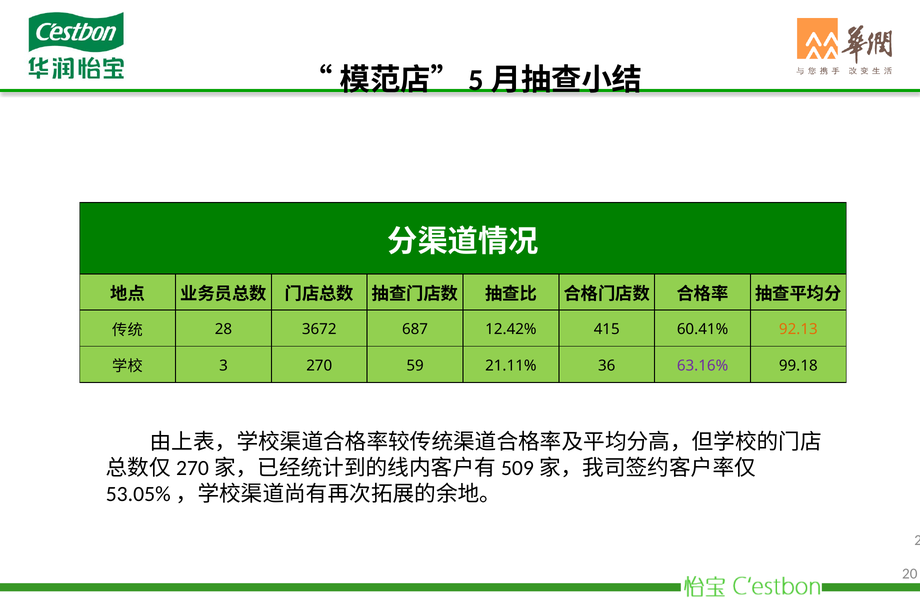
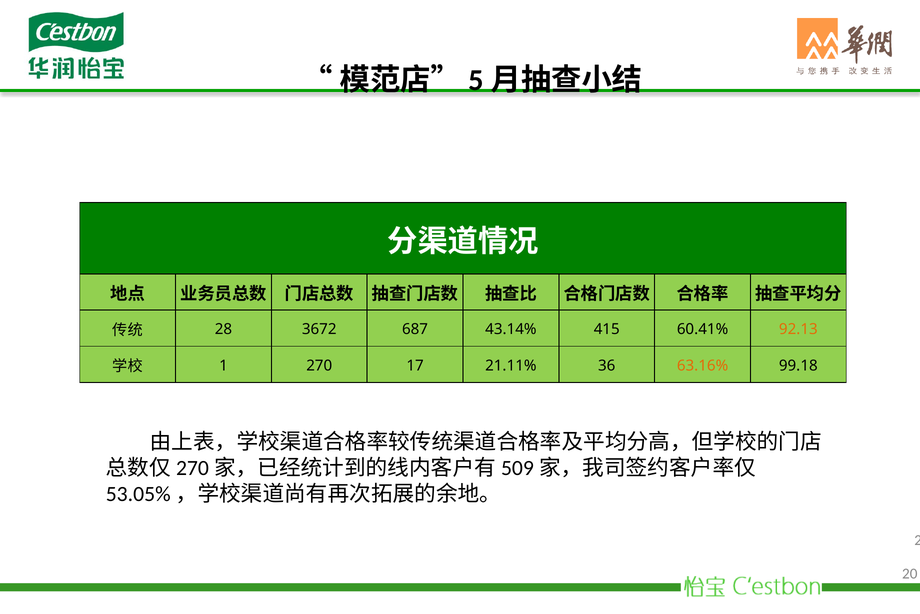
12.42%: 12.42% -> 43.14%
3: 3 -> 1
59: 59 -> 17
63.16% colour: purple -> orange
